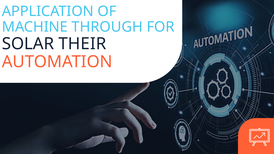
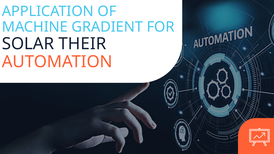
THROUGH: THROUGH -> GRADIENT
